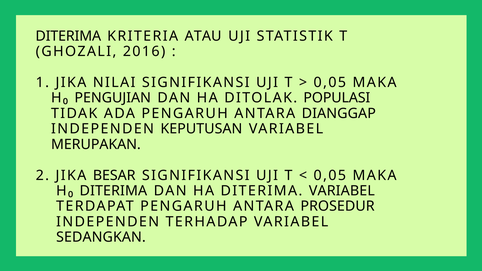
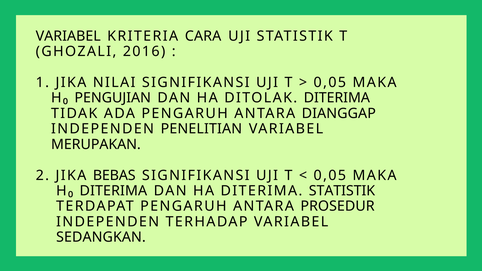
DITERIMA at (68, 36): DITERIMA -> VARIABEL
ATAU: ATAU -> CARA
DITOLAK POPULASI: POPULASI -> DITERIMA
KEPUTUSAN: KEPUTUSAN -> PENELITIAN
BESAR: BESAR -> BEBAS
DITERIMA VARIABEL: VARIABEL -> STATISTIK
